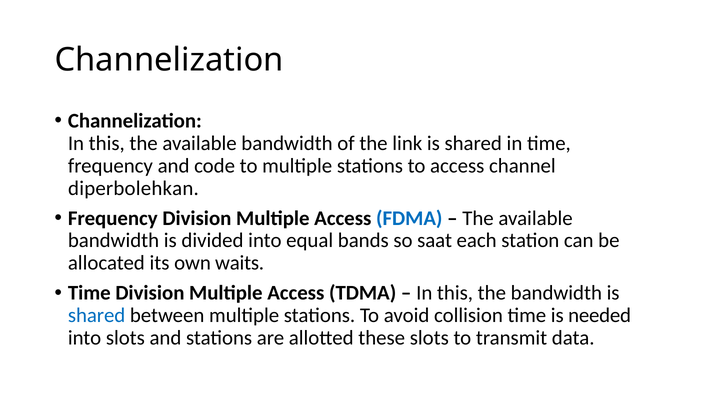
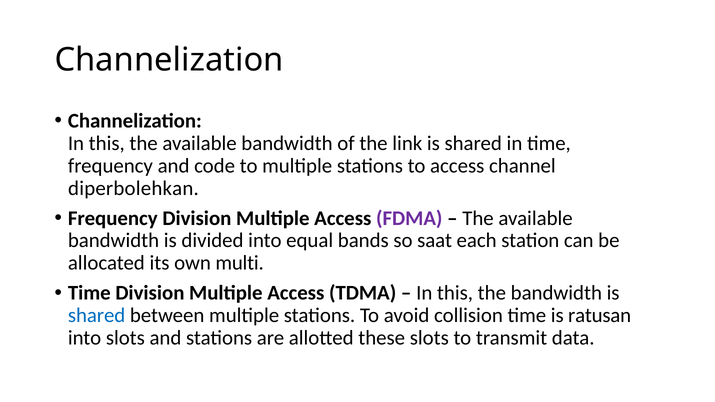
FDMA colour: blue -> purple
waits: waits -> multi
needed: needed -> ratusan
